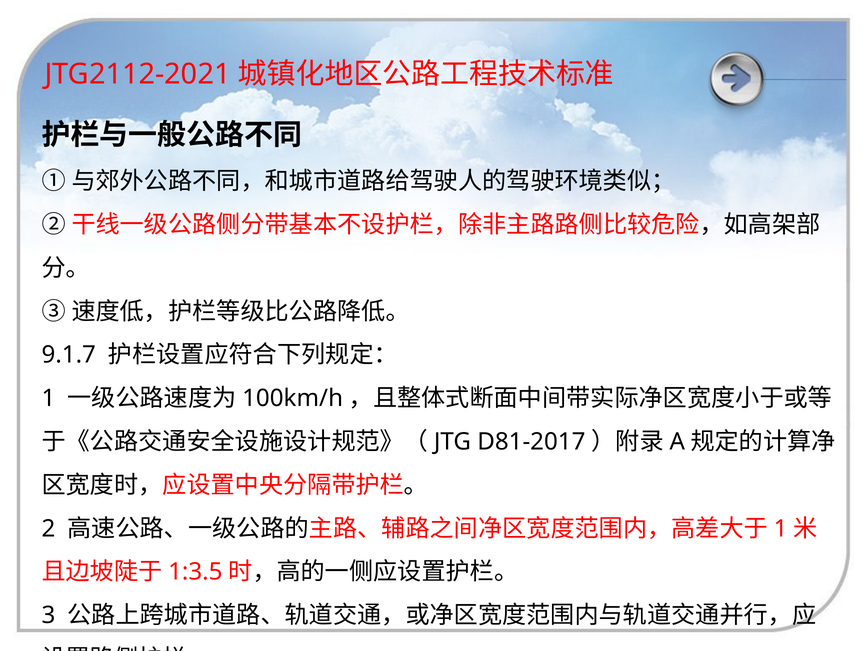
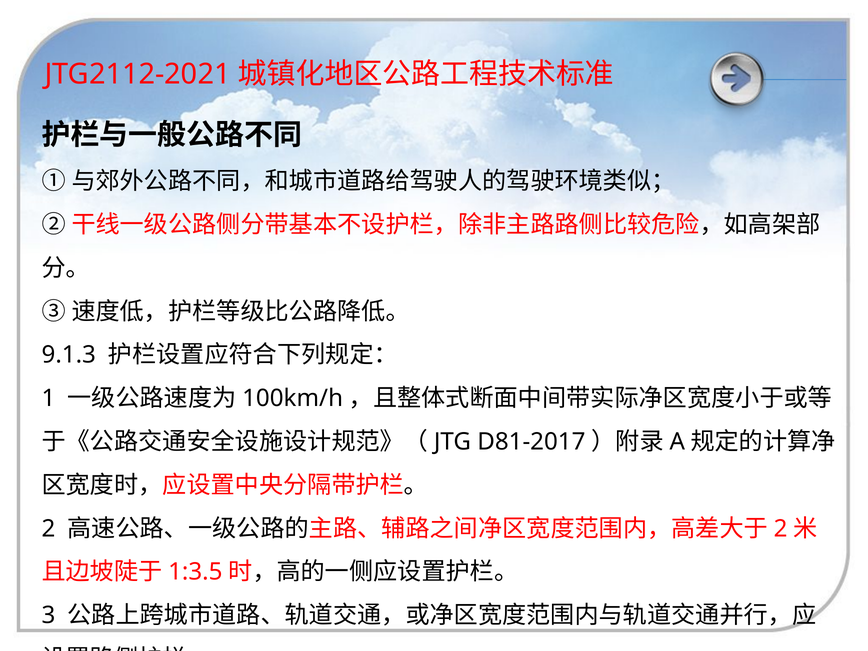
9.1.7: 9.1.7 -> 9.1.3
1 at (781, 529): 1 -> 2
